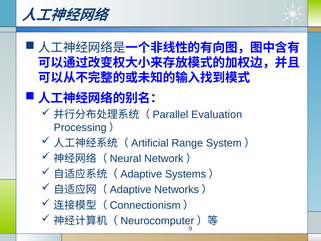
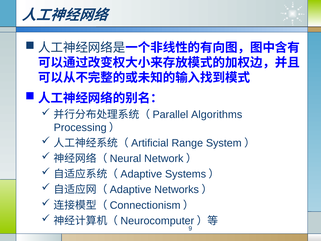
Evaluation: Evaluation -> Algorithms
